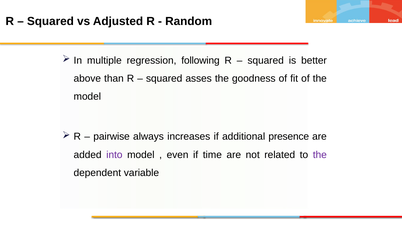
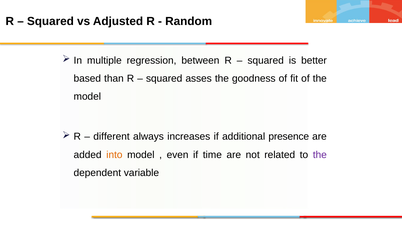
following: following -> between
above: above -> based
pairwise: pairwise -> different
into colour: purple -> orange
